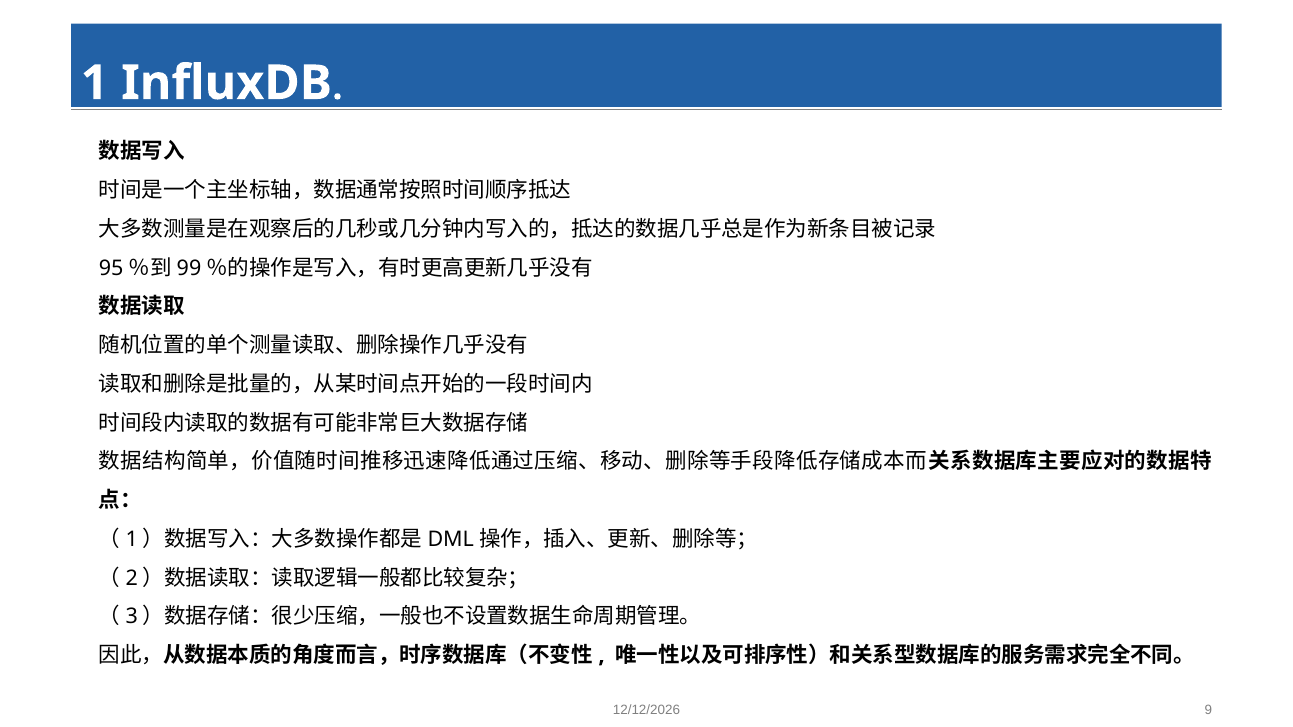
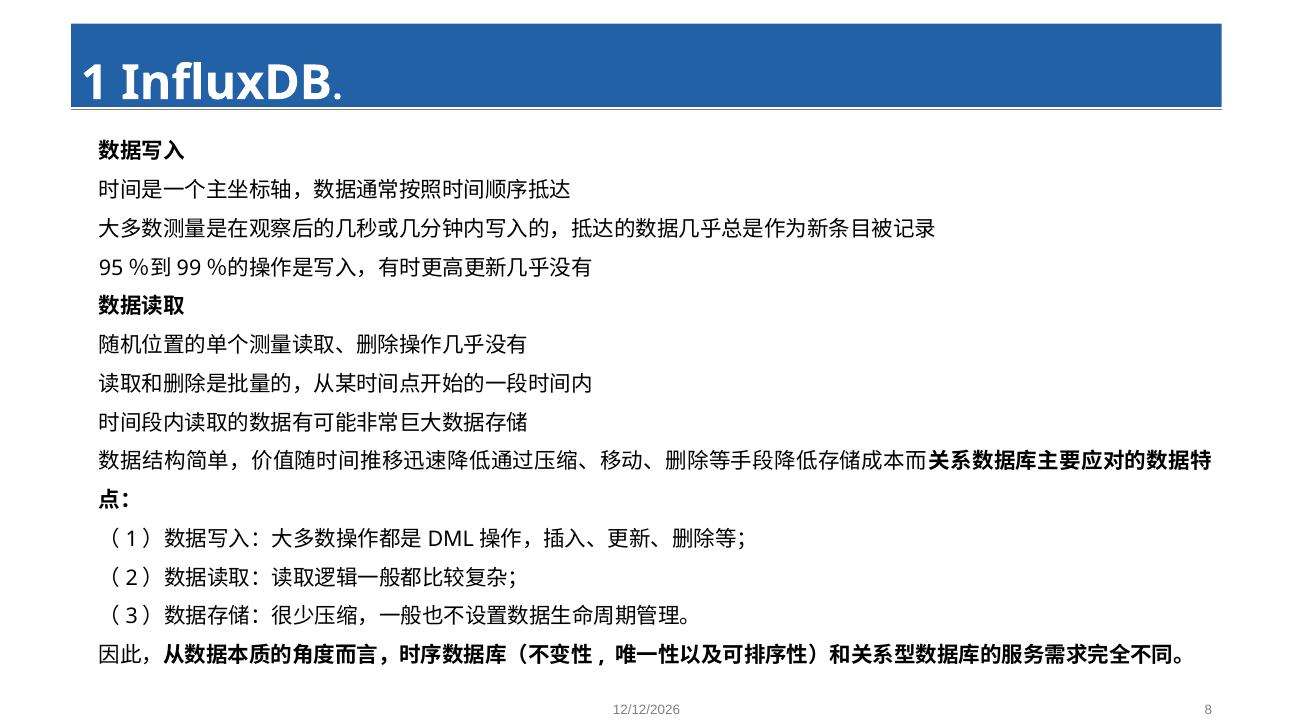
9: 9 -> 8
